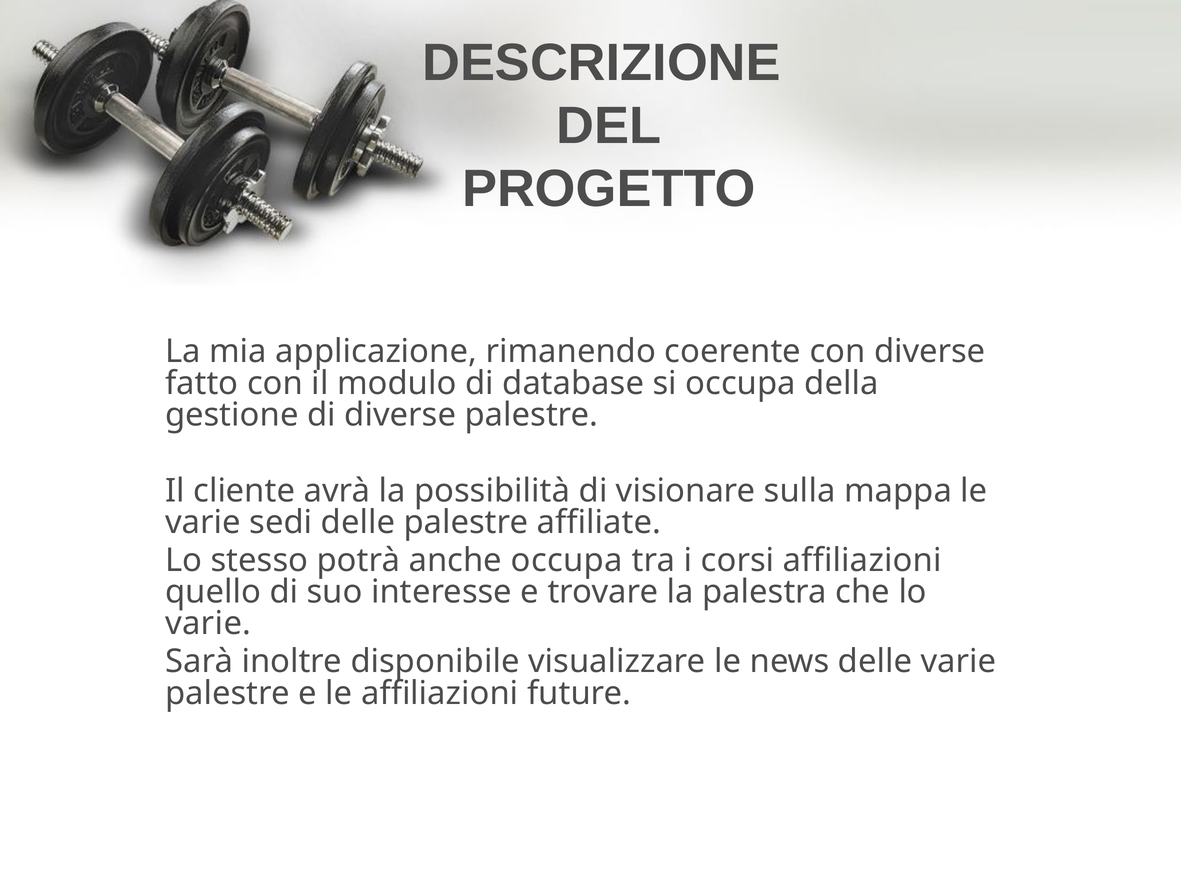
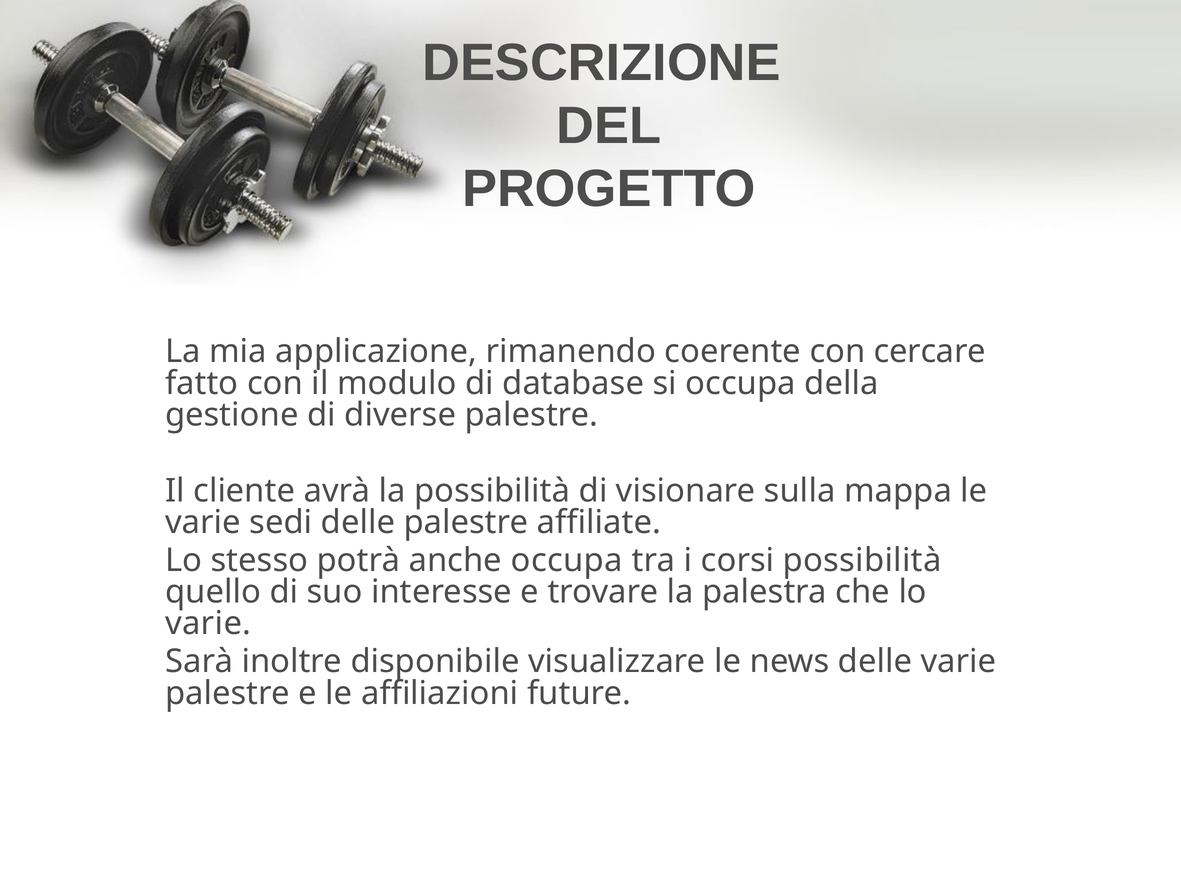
con diverse: diverse -> cercare
corsi affiliazioni: affiliazioni -> possibilità
